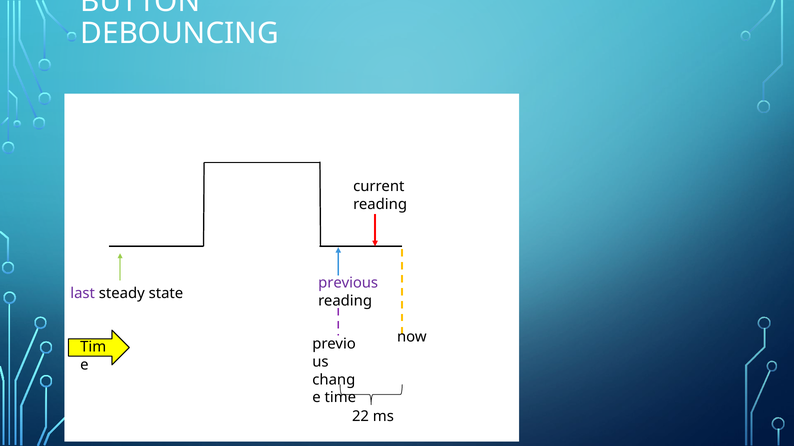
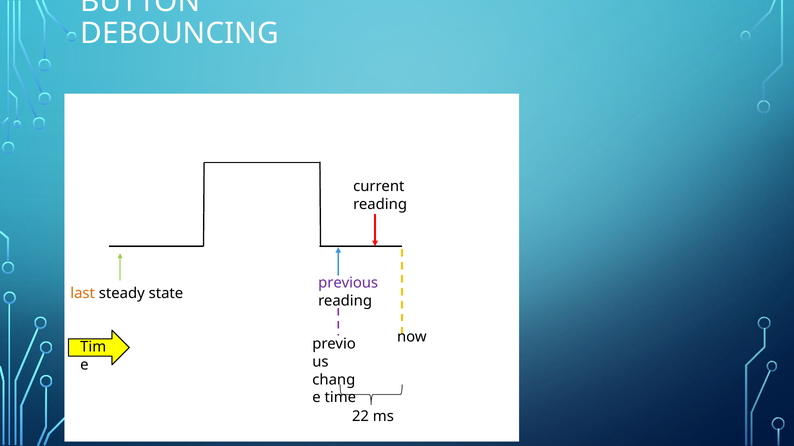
last colour: purple -> orange
